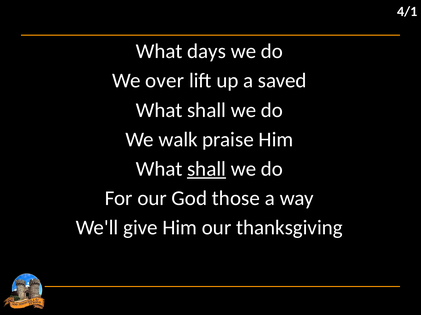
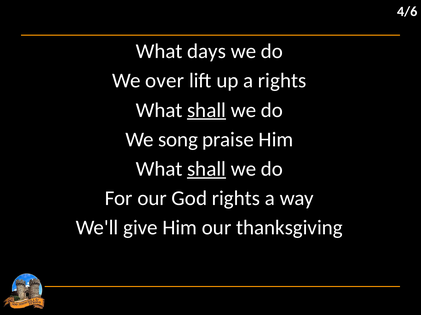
4/1: 4/1 -> 4/6
a saved: saved -> rights
shall at (207, 110) underline: none -> present
walk: walk -> song
God those: those -> rights
